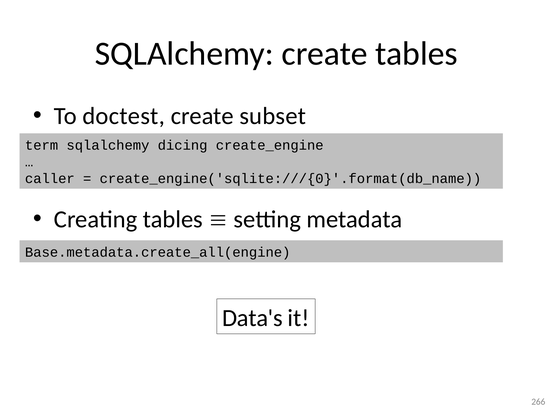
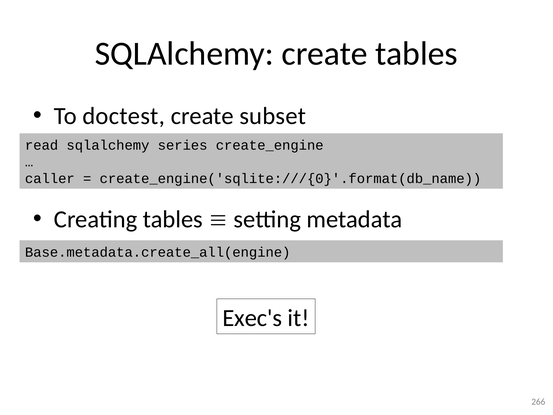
term: term -> read
dicing: dicing -> series
Data's: Data's -> Exec's
